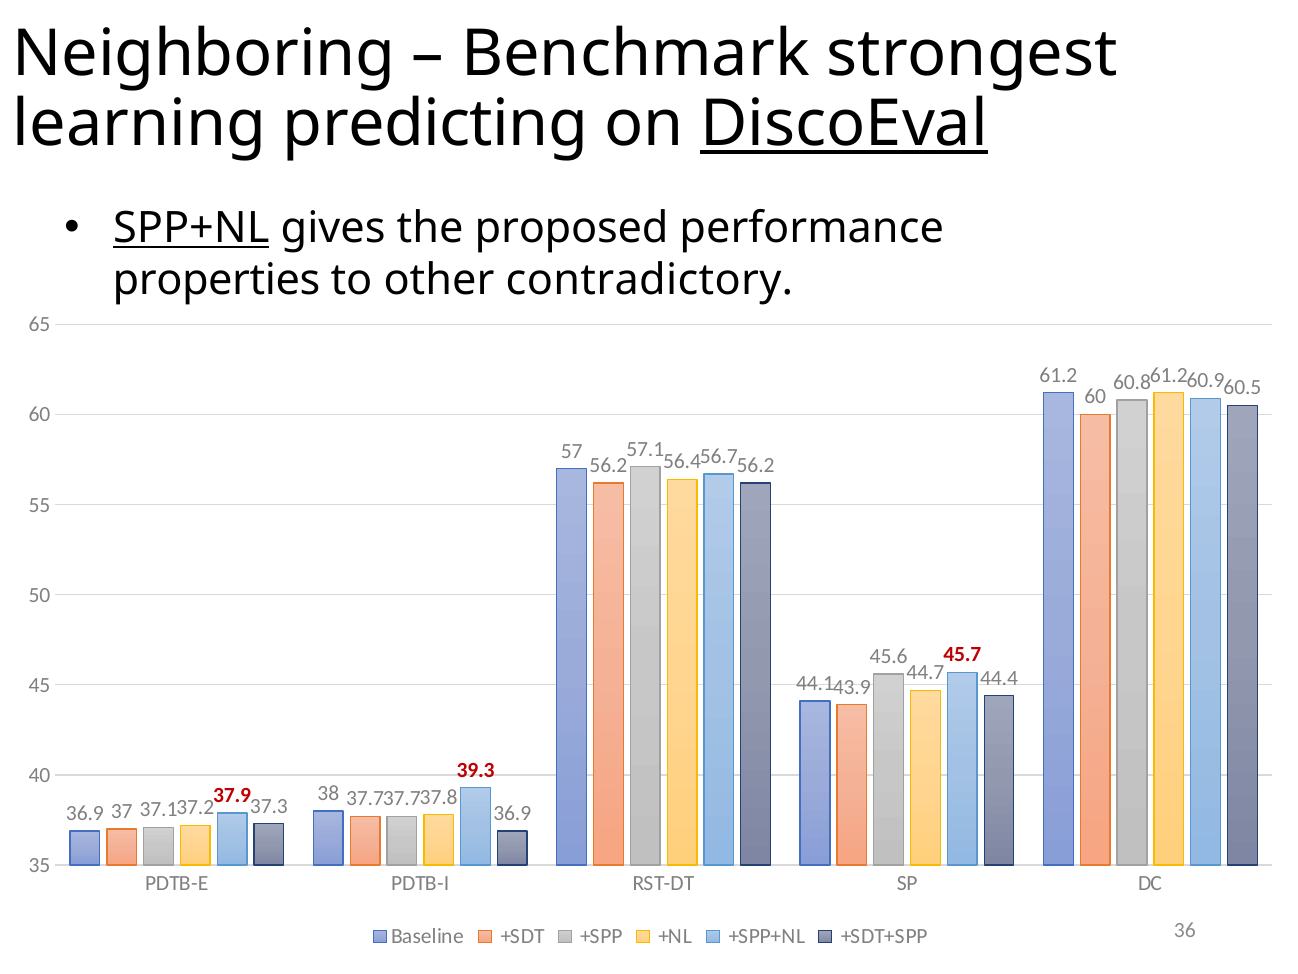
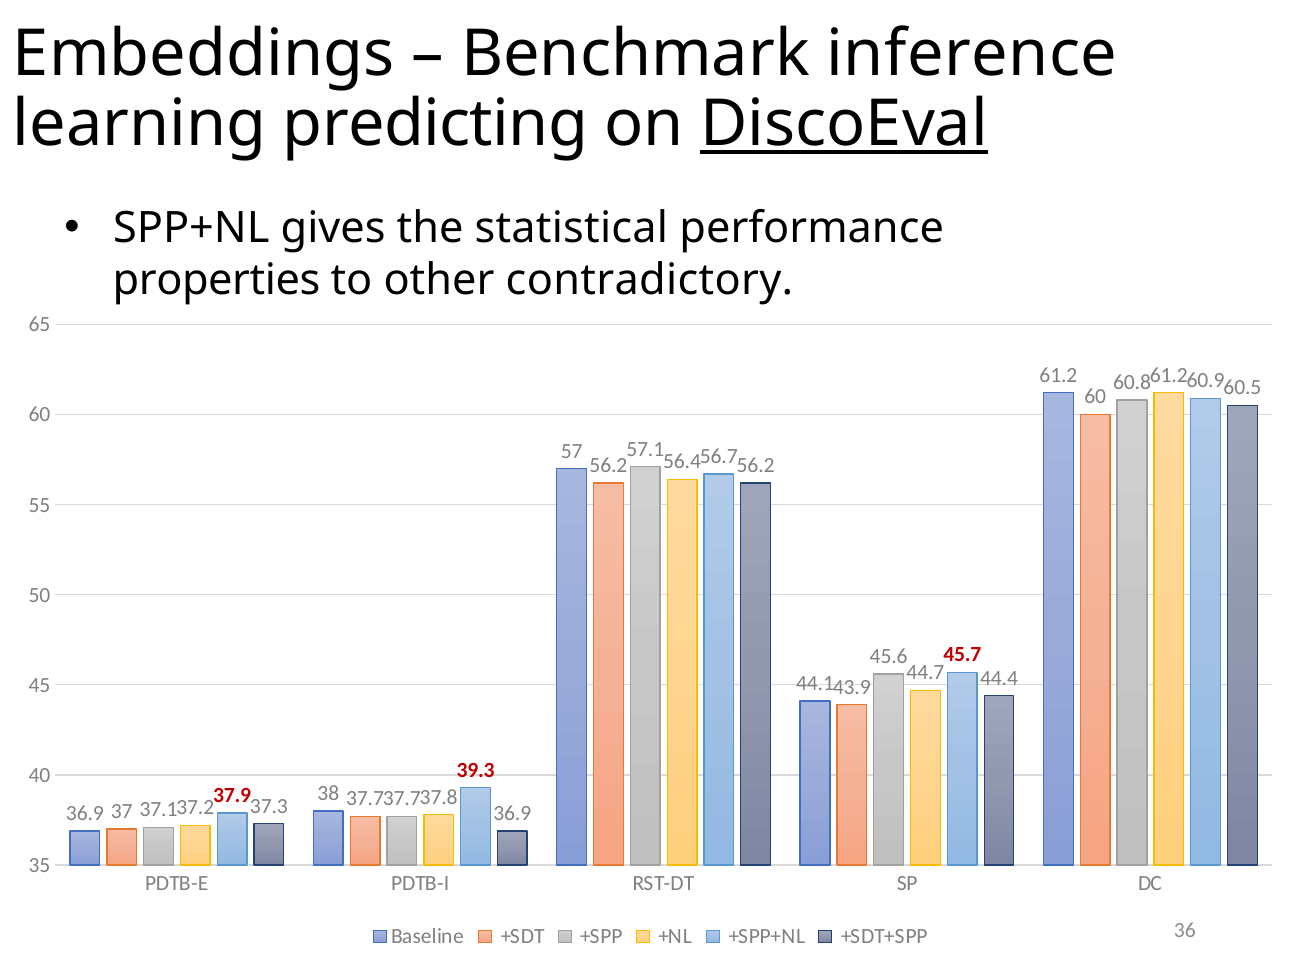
Neighboring: Neighboring -> Embeddings
strongest: strongest -> inference
SPP+NL underline: present -> none
proposed: proposed -> statistical
